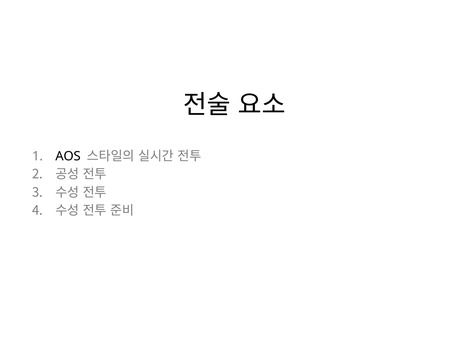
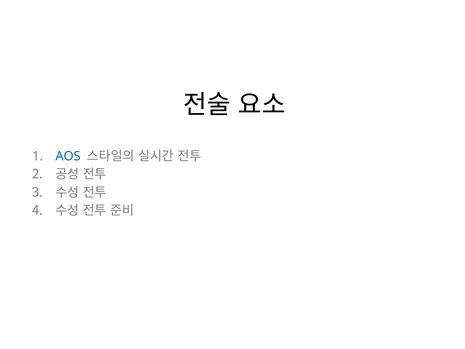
AOS colour: black -> blue
